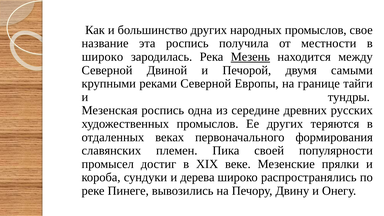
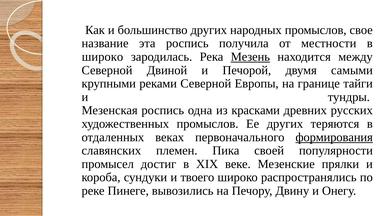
середине: середине -> красками
формирования underline: none -> present
дерева: дерева -> твоего
